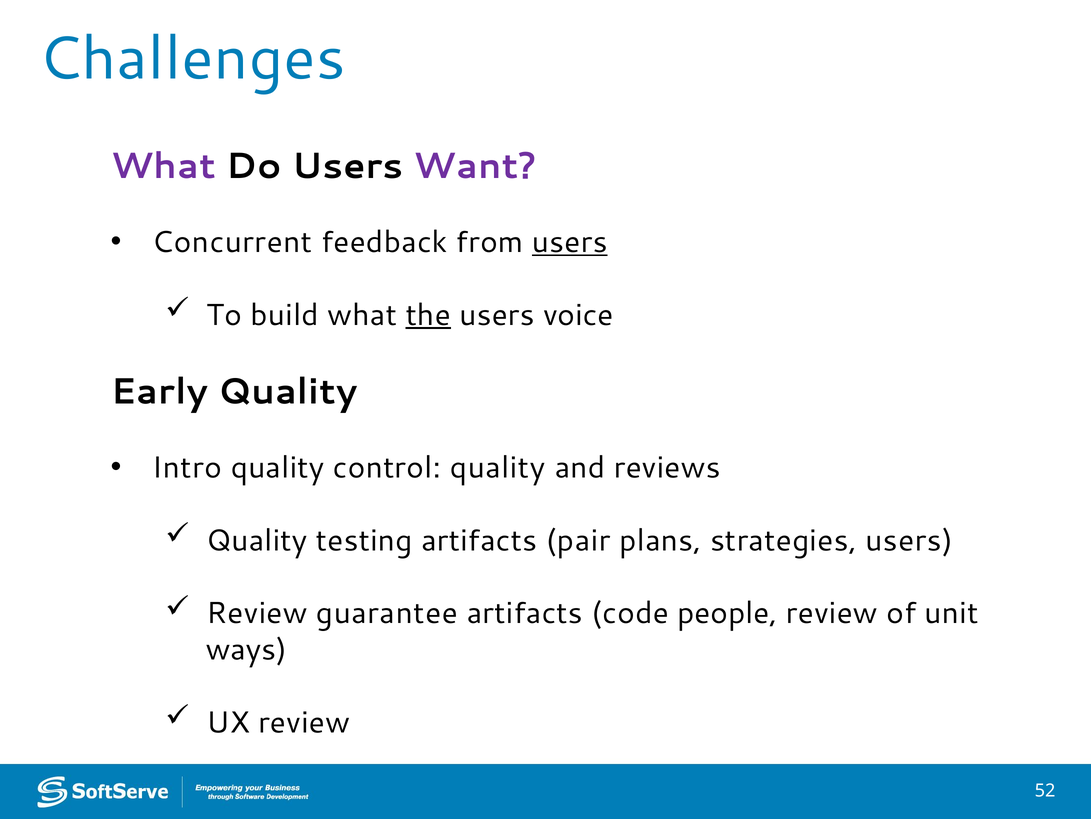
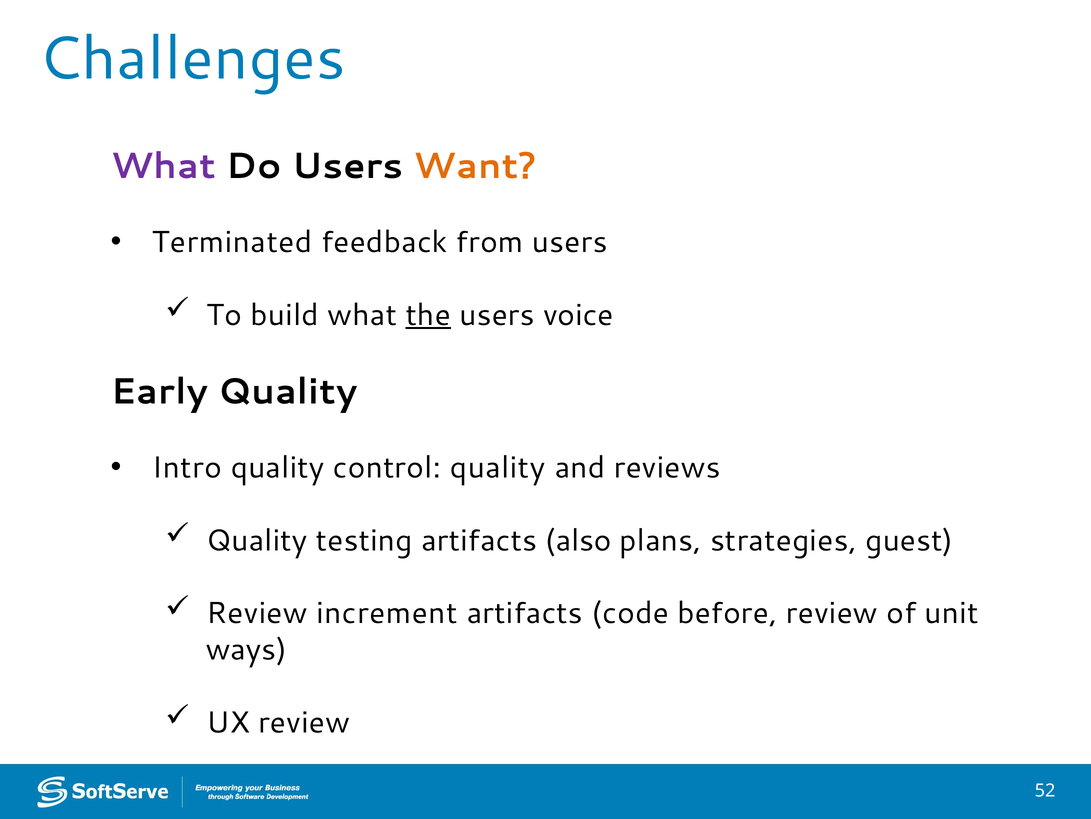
Want colour: purple -> orange
Concurrent: Concurrent -> Terminated
users at (570, 242) underline: present -> none
pair: pair -> also
strategies users: users -> guest
guarantee: guarantee -> increment
people: people -> before
